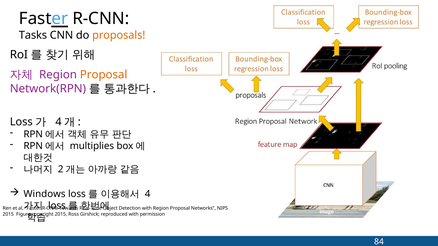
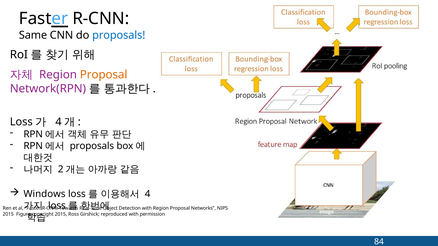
Tasks: Tasks -> Same
proposals at (119, 35) colour: orange -> blue
multiplies at (92, 146): multiplies -> proposals
